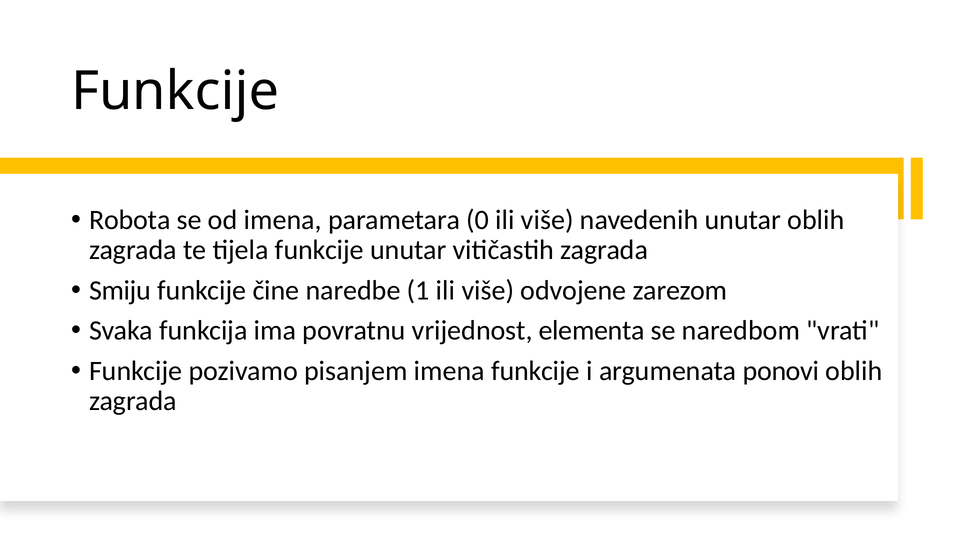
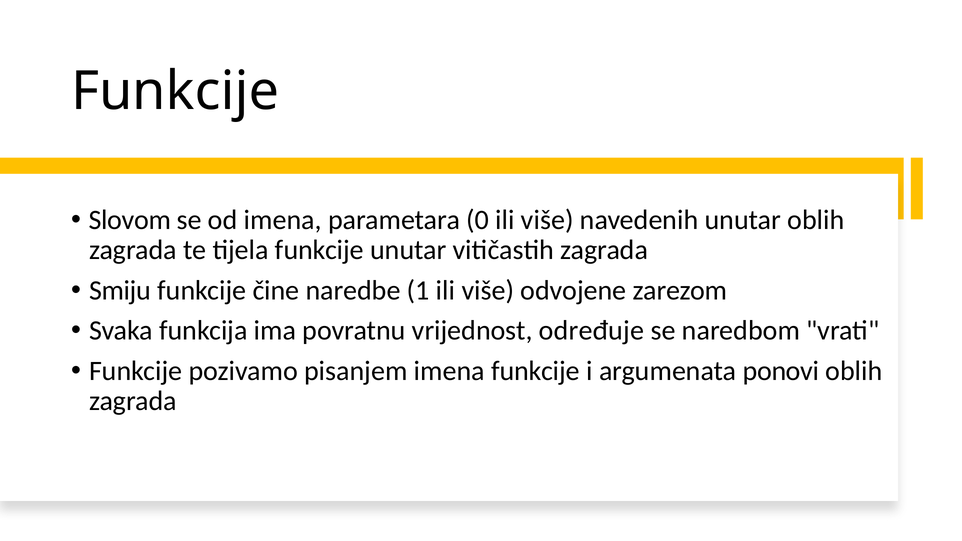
Robota: Robota -> Slovom
elementa: elementa -> određuje
